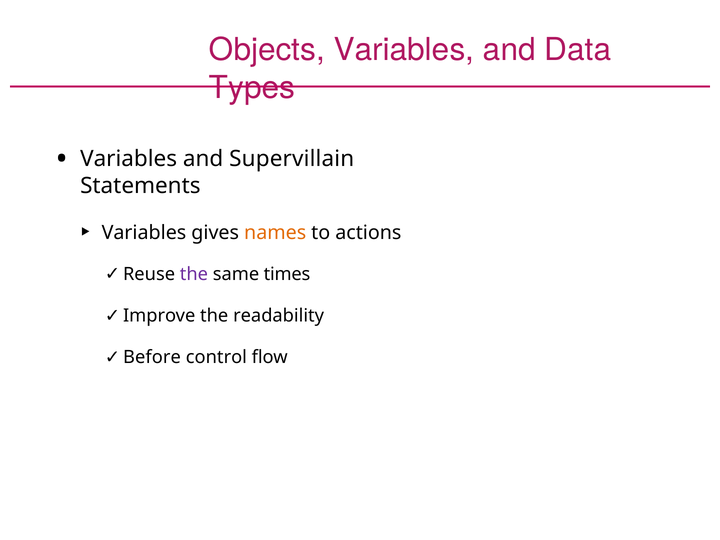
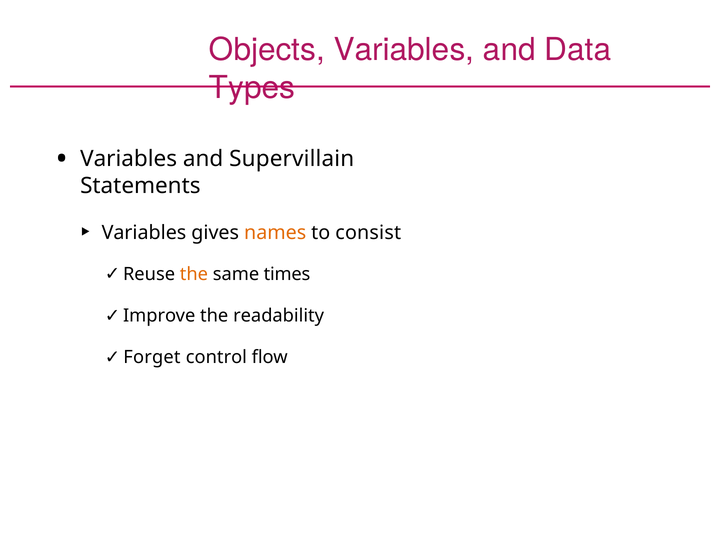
actions: actions -> consist
the at (194, 274) colour: purple -> orange
Before: Before -> Forget
